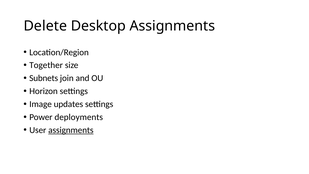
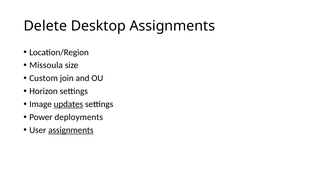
Together: Together -> Missoula
Subnets: Subnets -> Custom
updates underline: none -> present
